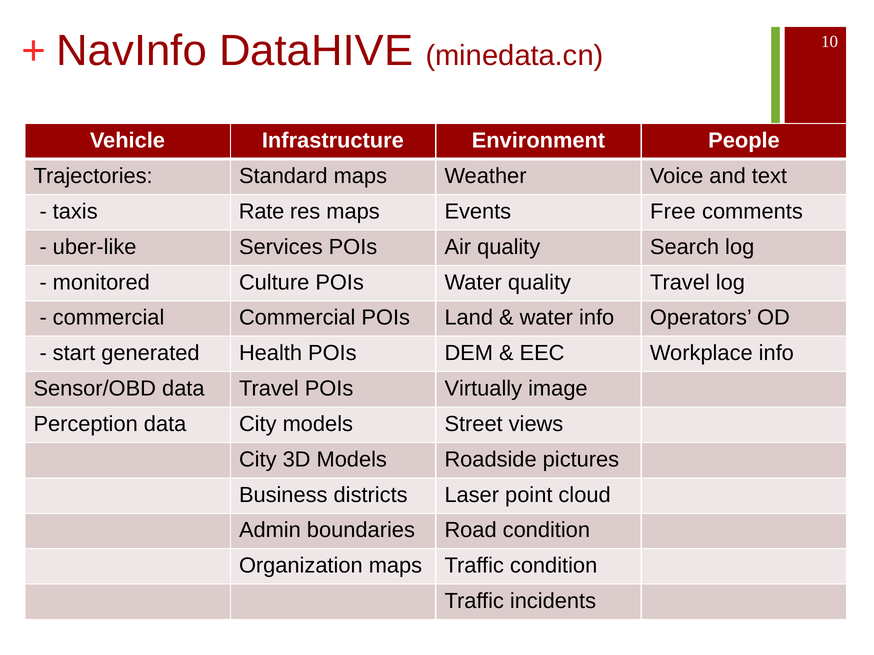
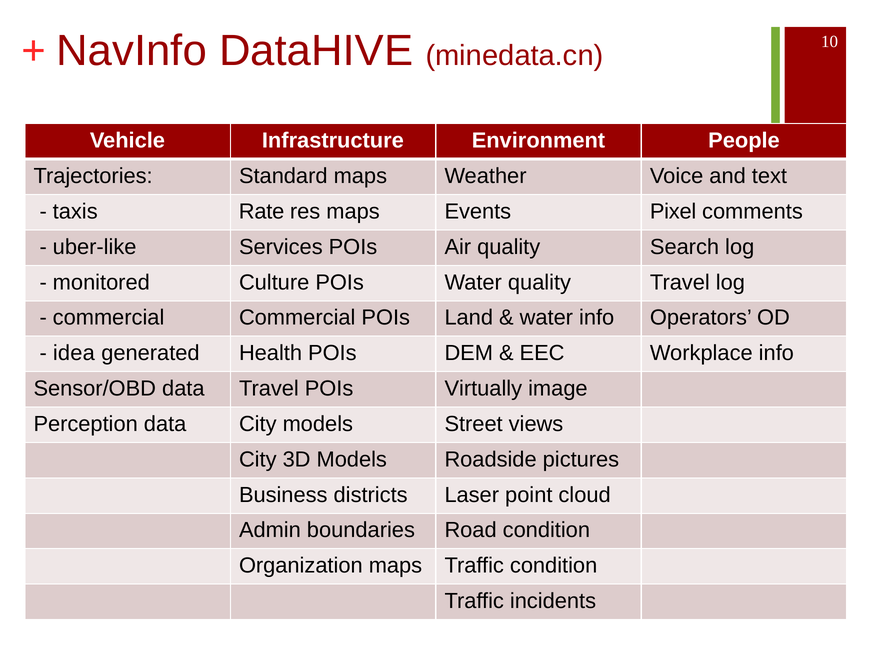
Free: Free -> Pixel
start: start -> idea
